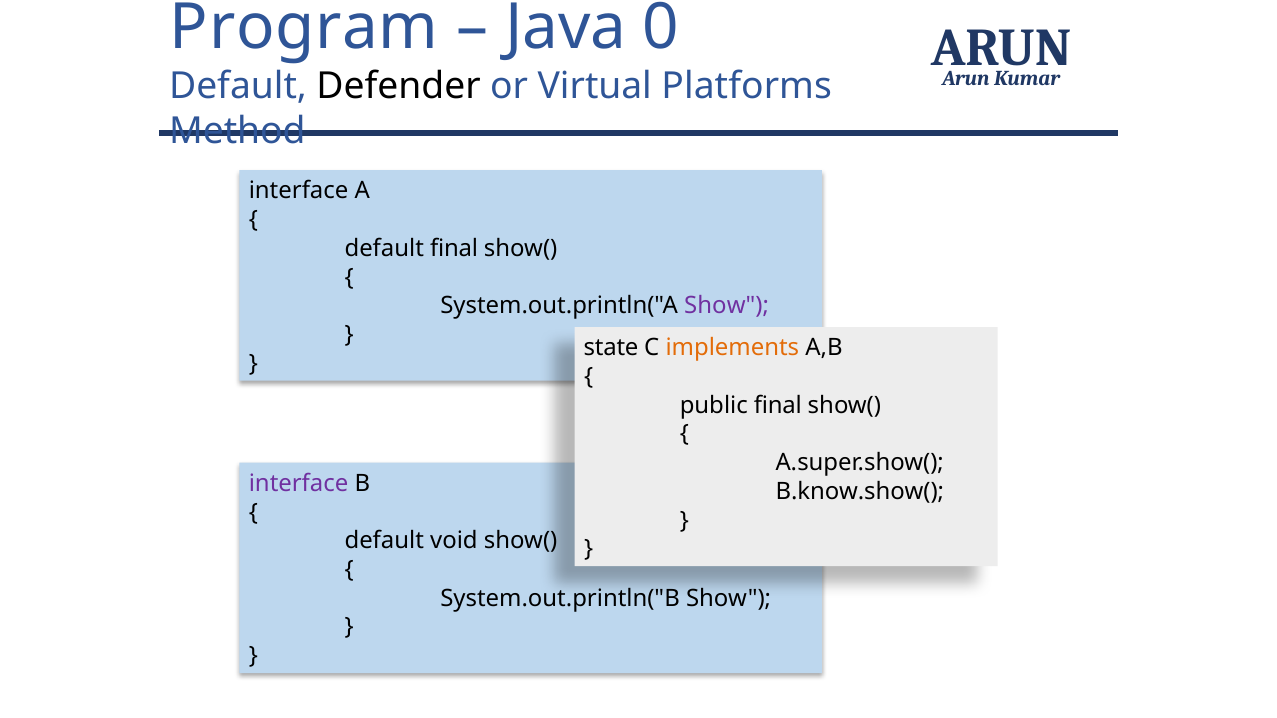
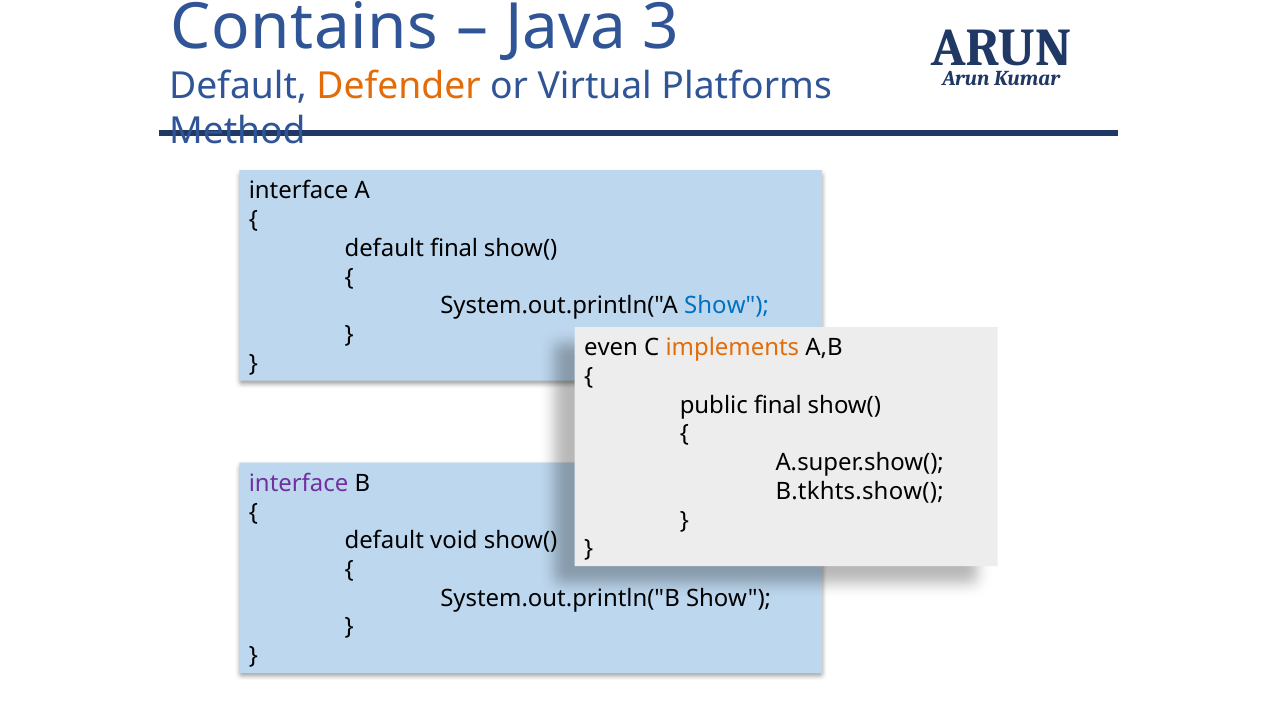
Program: Program -> Contains
0: 0 -> 3
Defender colour: black -> orange
Show at (727, 306) colour: purple -> blue
state: state -> even
B.know.show(: B.know.show( -> B.tkhts.show(
